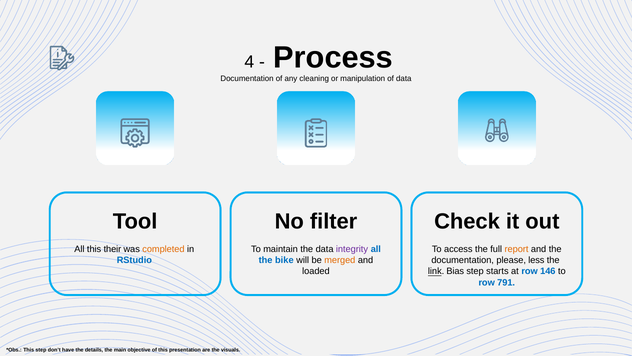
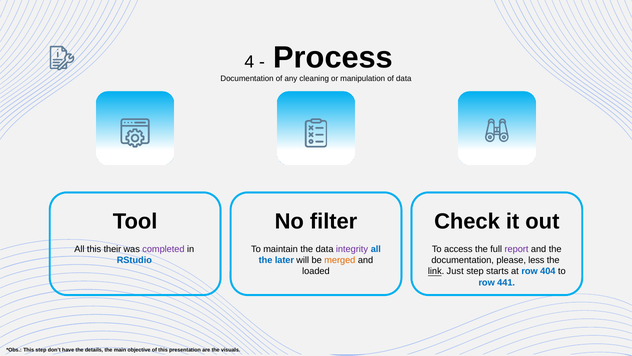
completed colour: orange -> purple
report colour: orange -> purple
bike: bike -> later
Bias: Bias -> Just
146: 146 -> 404
791: 791 -> 441
